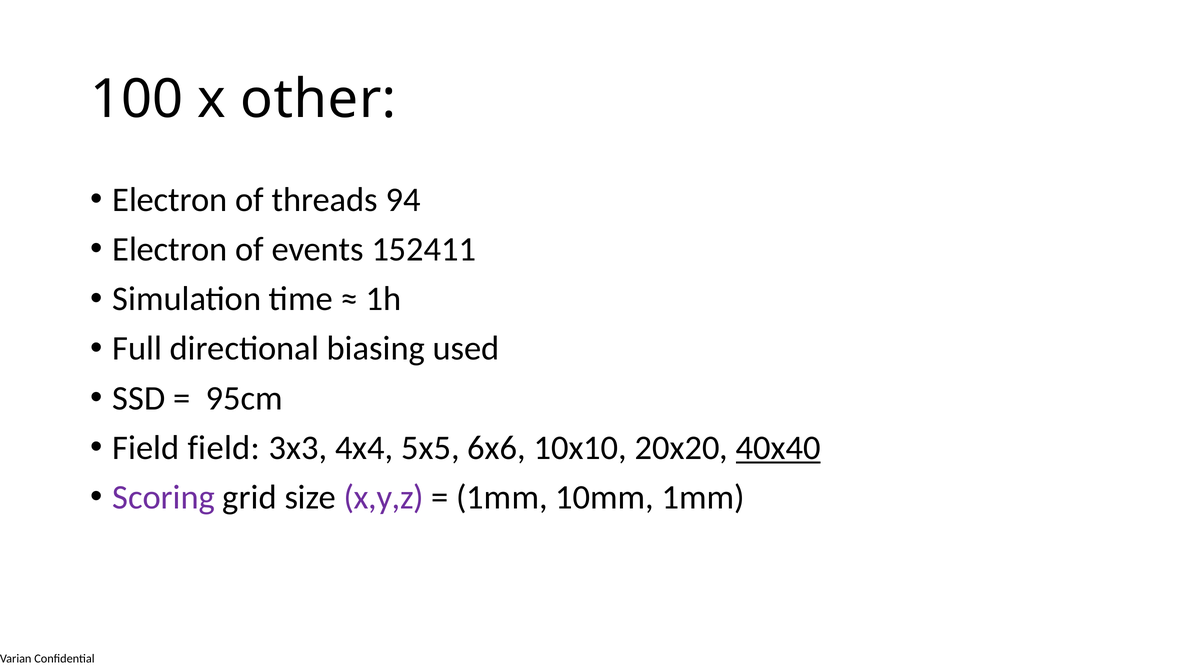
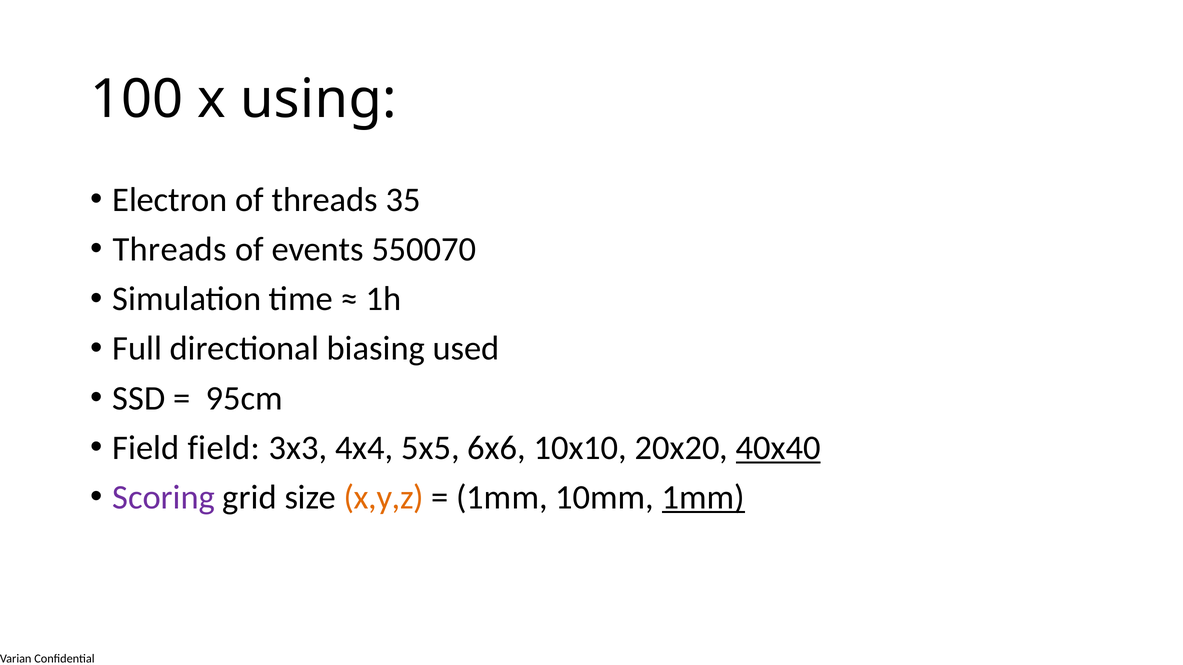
other: other -> using
94: 94 -> 35
Electron at (170, 250): Electron -> Threads
152411: 152411 -> 550070
x,y,z colour: purple -> orange
1mm at (703, 498) underline: none -> present
